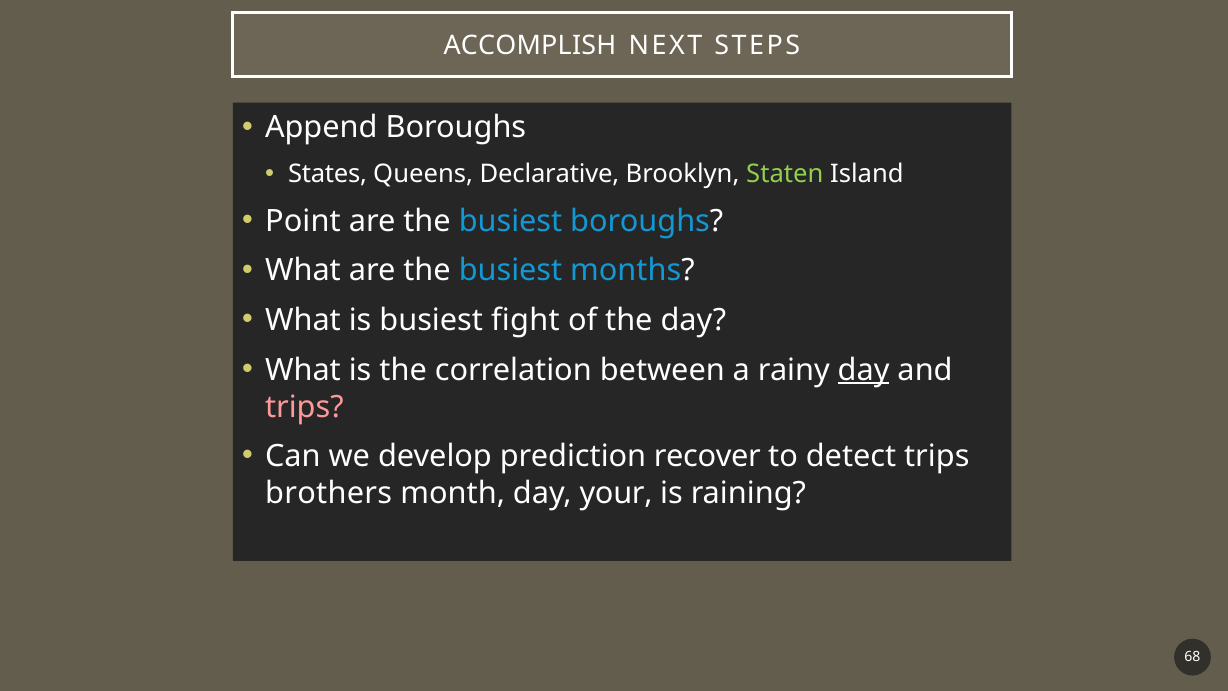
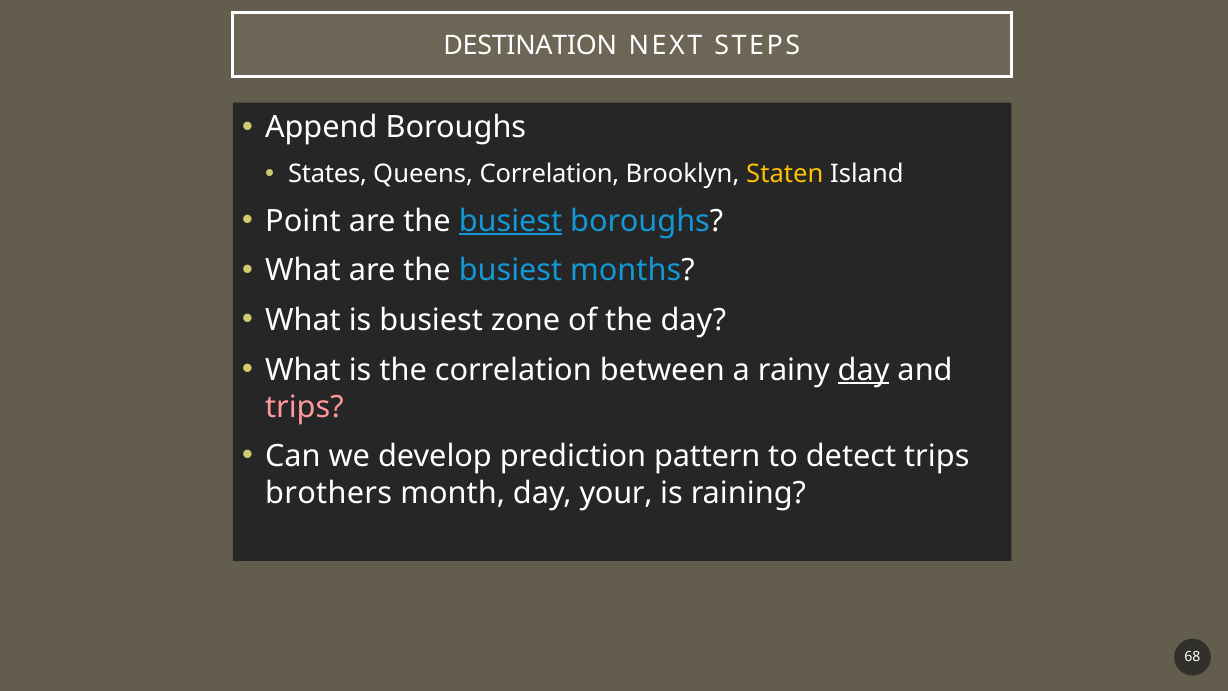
ACCOMPLISH: ACCOMPLISH -> DESTINATION
Queens Declarative: Declarative -> Correlation
Staten colour: light green -> yellow
busiest at (511, 221) underline: none -> present
fight: fight -> zone
recover: recover -> pattern
